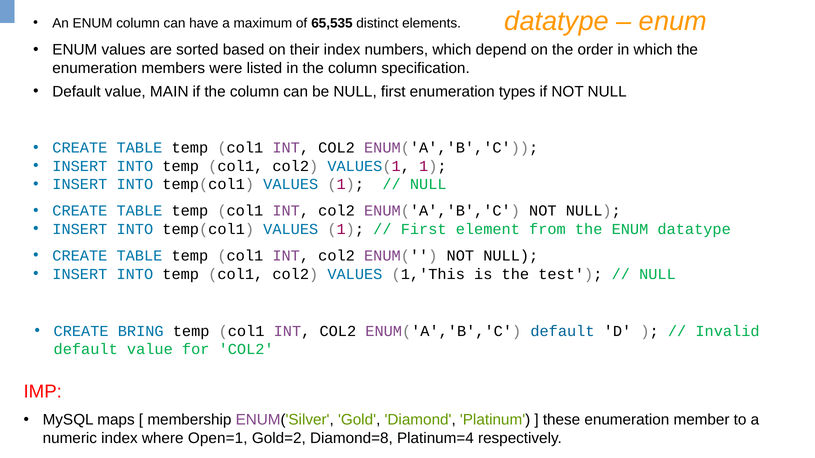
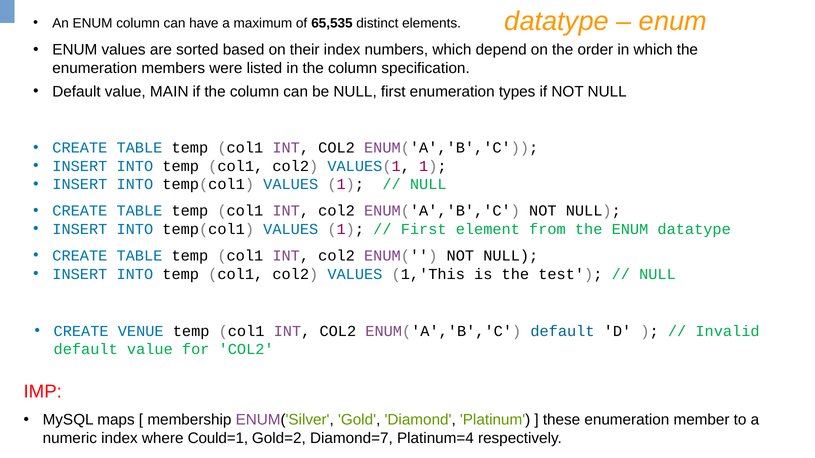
BRING: BRING -> VENUE
Open=1: Open=1 -> Could=1
Diamond=8: Diamond=8 -> Diamond=7
